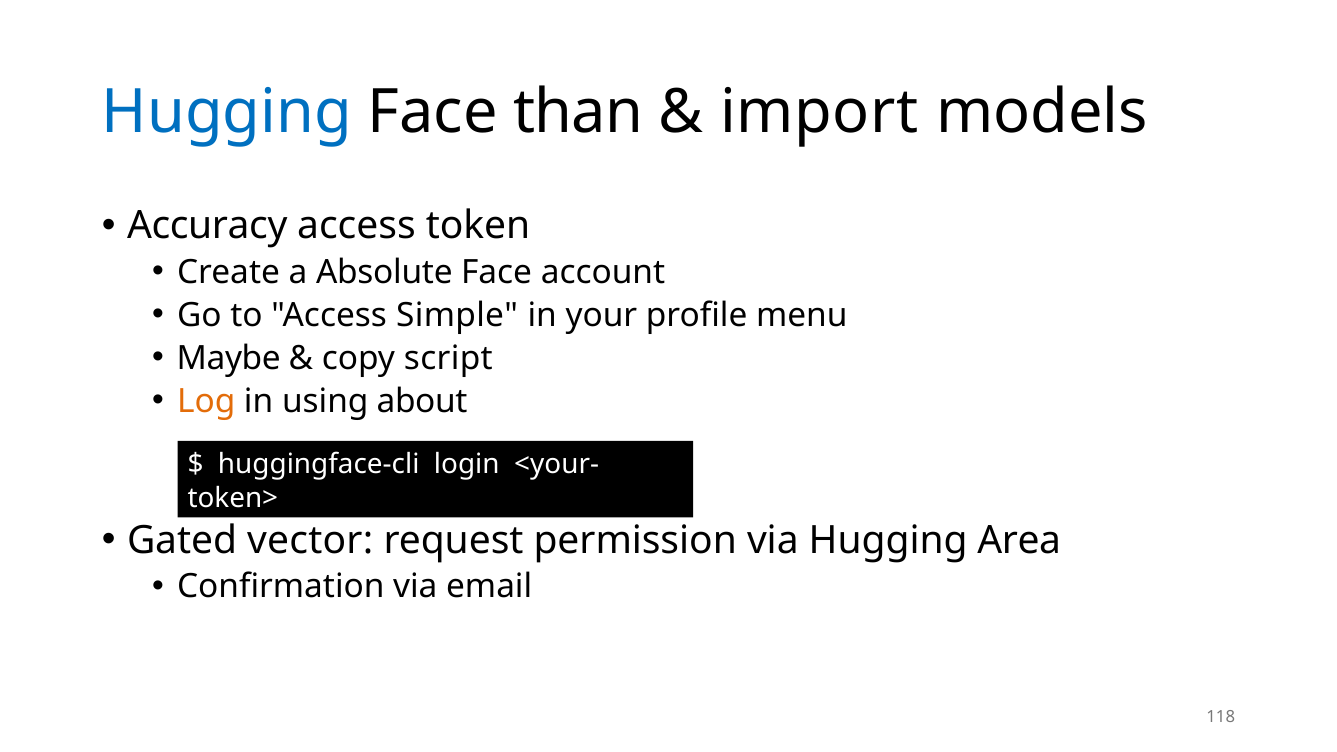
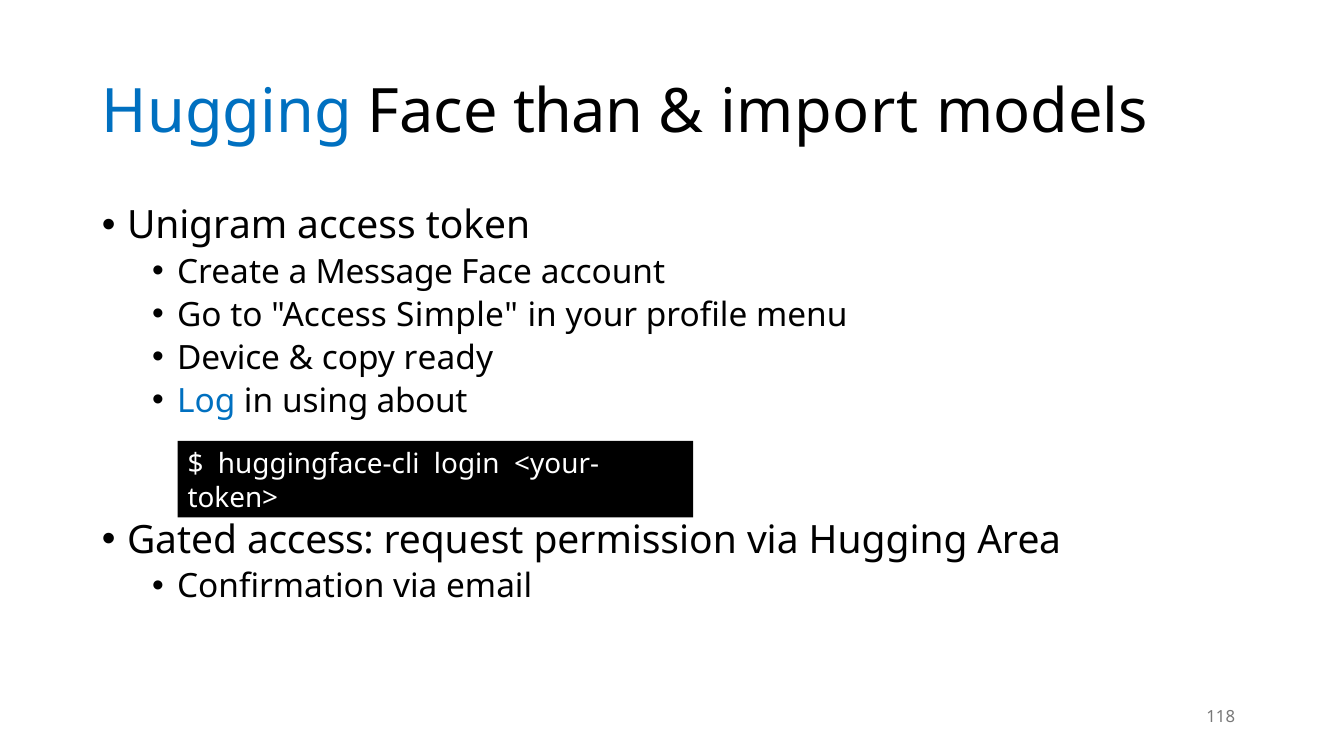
Accuracy: Accuracy -> Unigram
Absolute: Absolute -> Message
Maybe: Maybe -> Device
script: script -> ready
Log colour: orange -> blue
Gated vector: vector -> access
